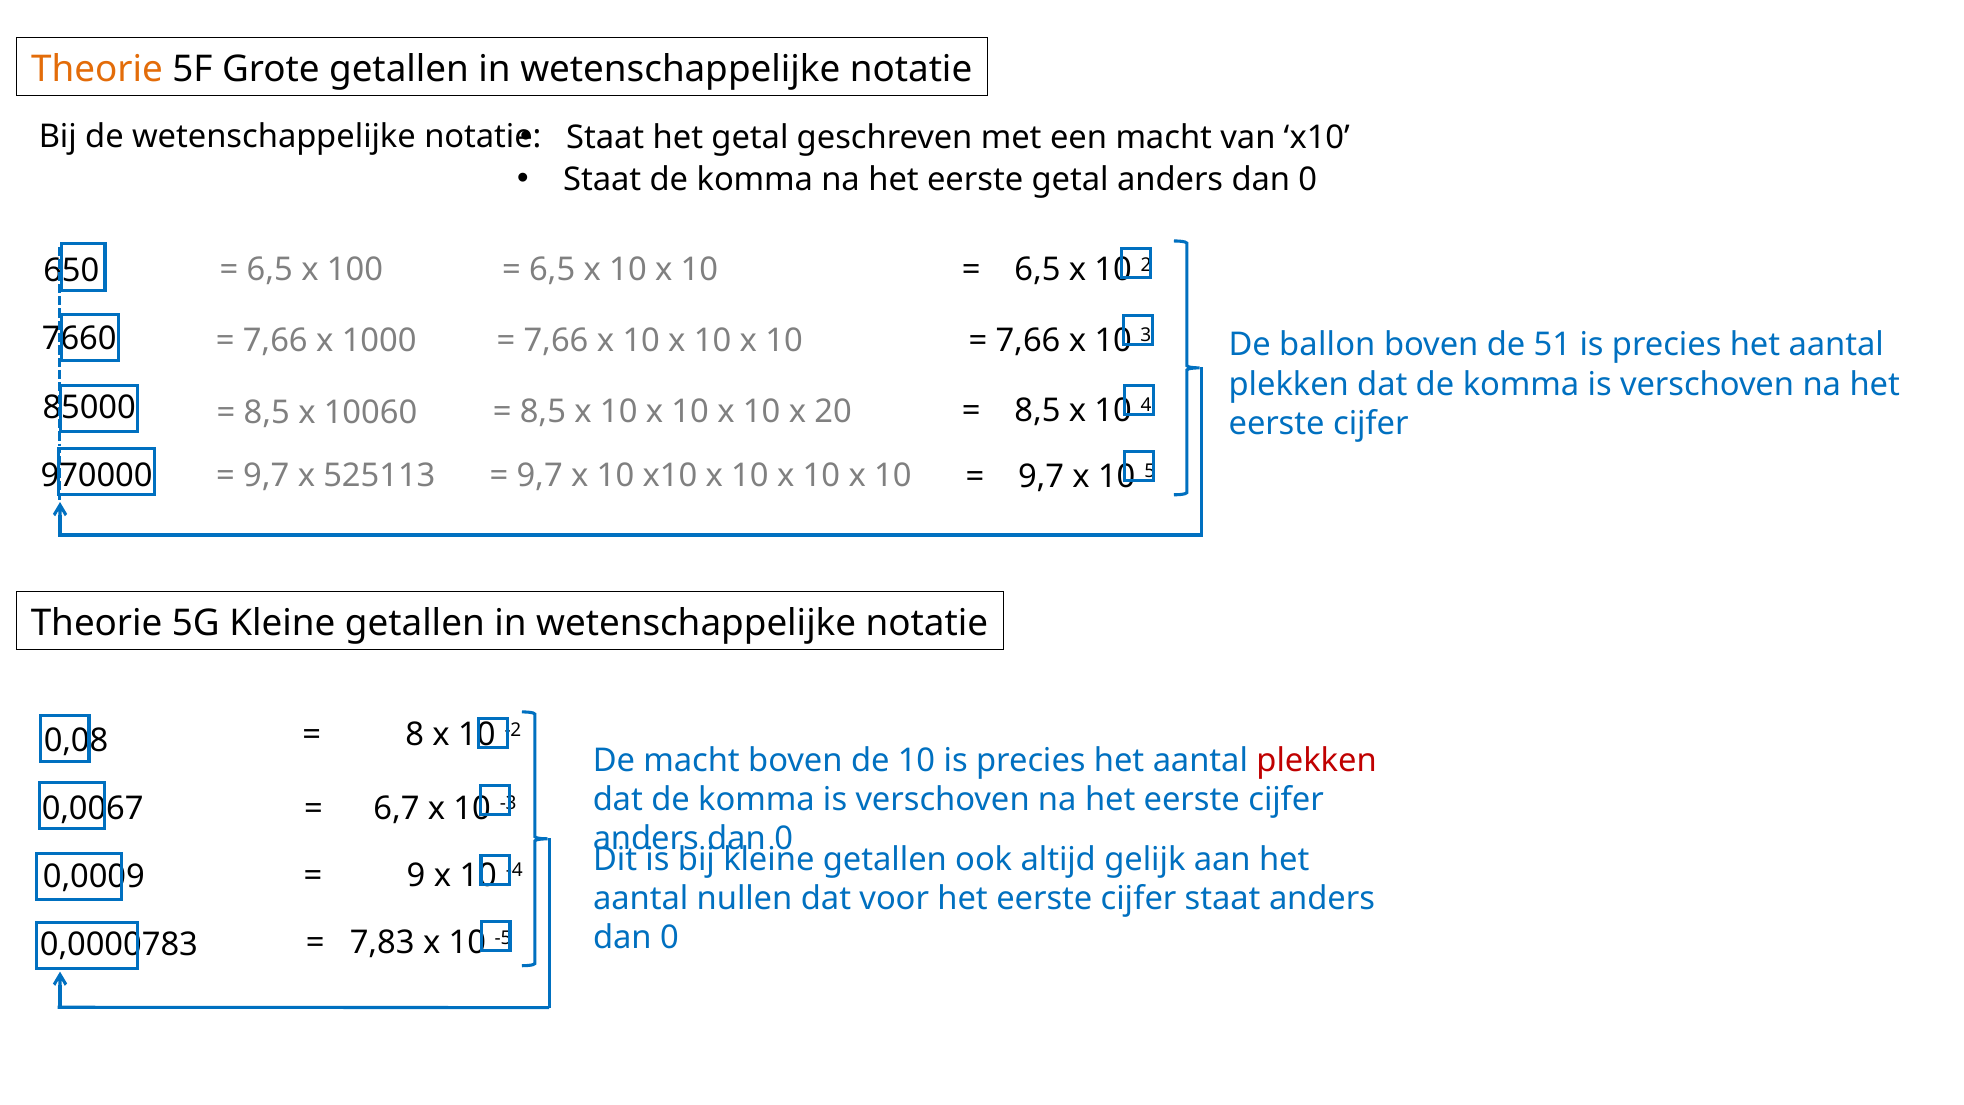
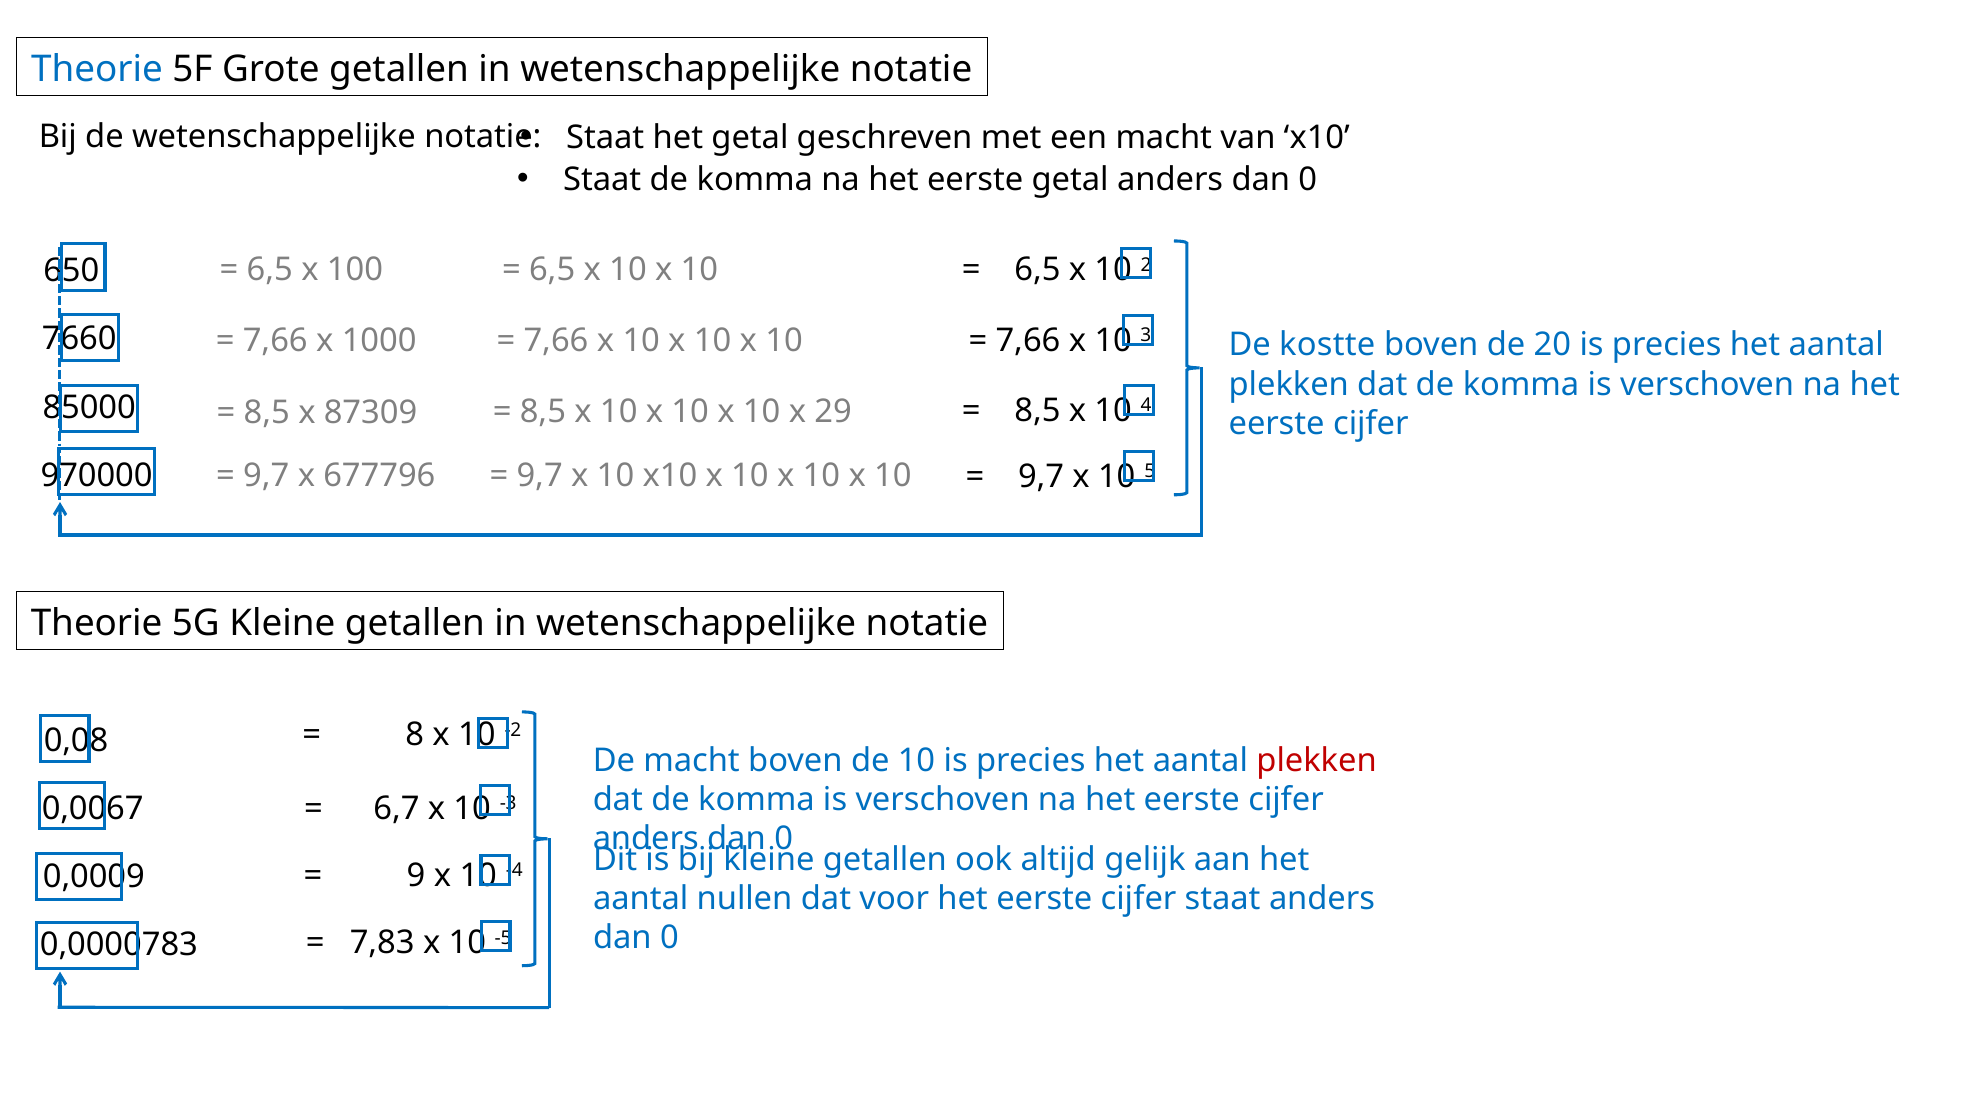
Theorie at (97, 69) colour: orange -> blue
ballon: ballon -> kostte
51: 51 -> 20
20: 20 -> 29
10060: 10060 -> 87309
525113: 525113 -> 677796
